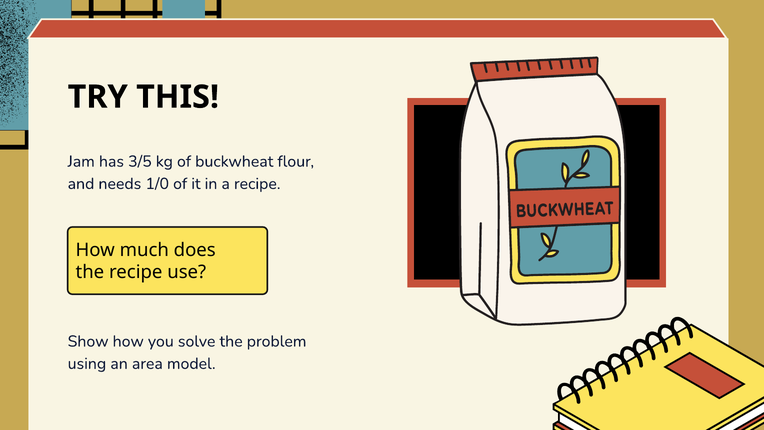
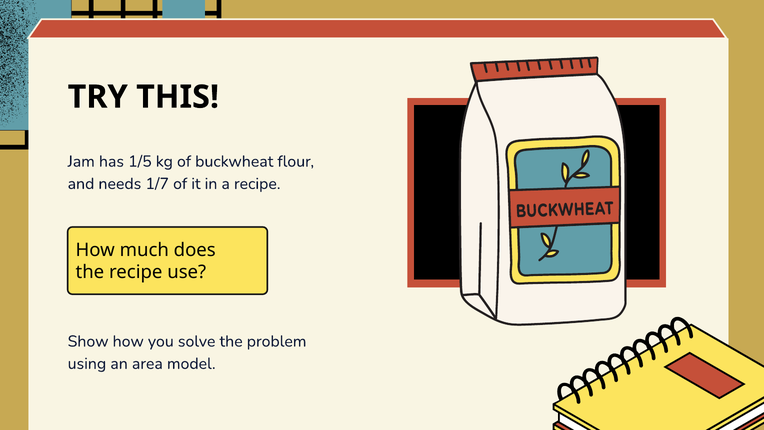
3/5: 3/5 -> 1/5
1/0: 1/0 -> 1/7
